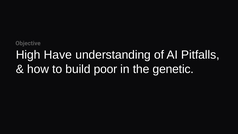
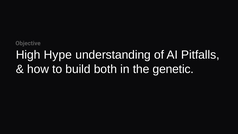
Have: Have -> Hype
poor: poor -> both
